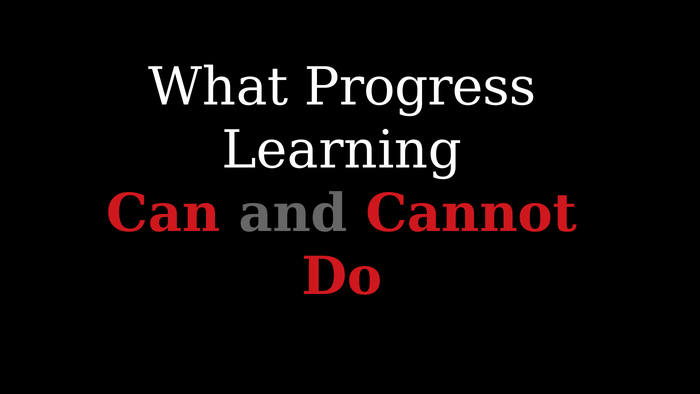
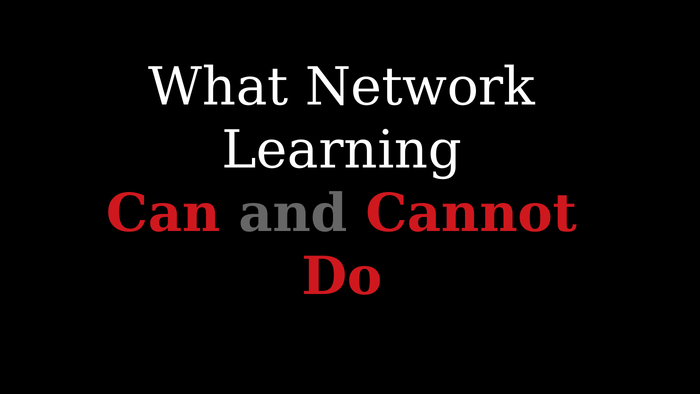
Progress: Progress -> Network
